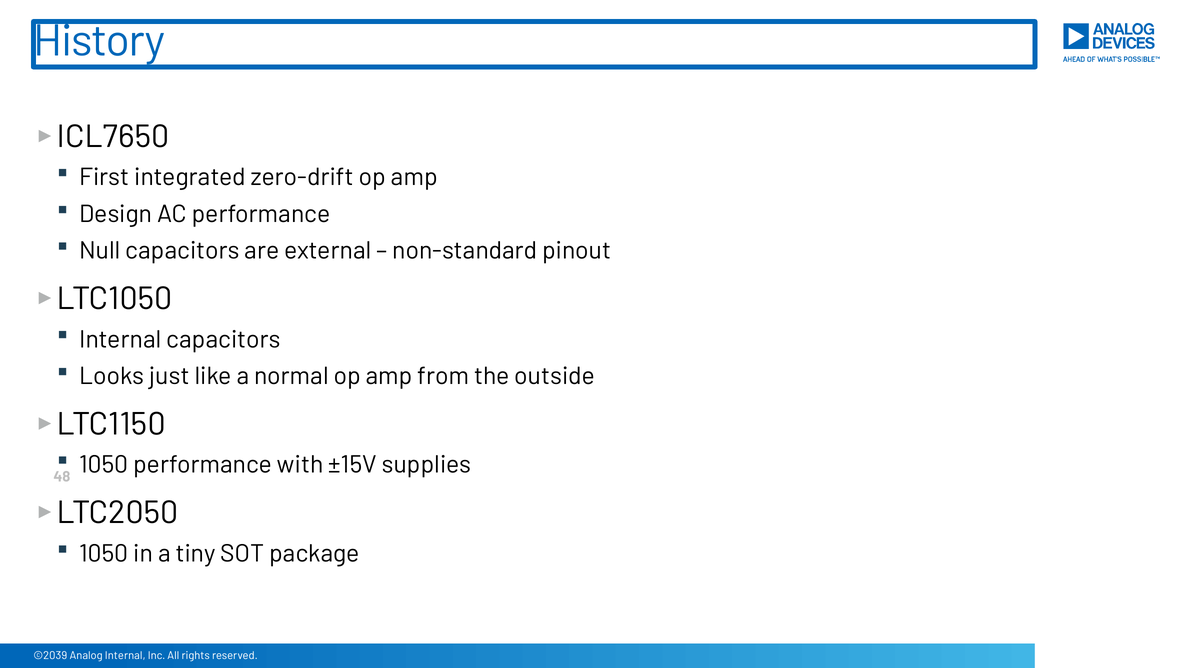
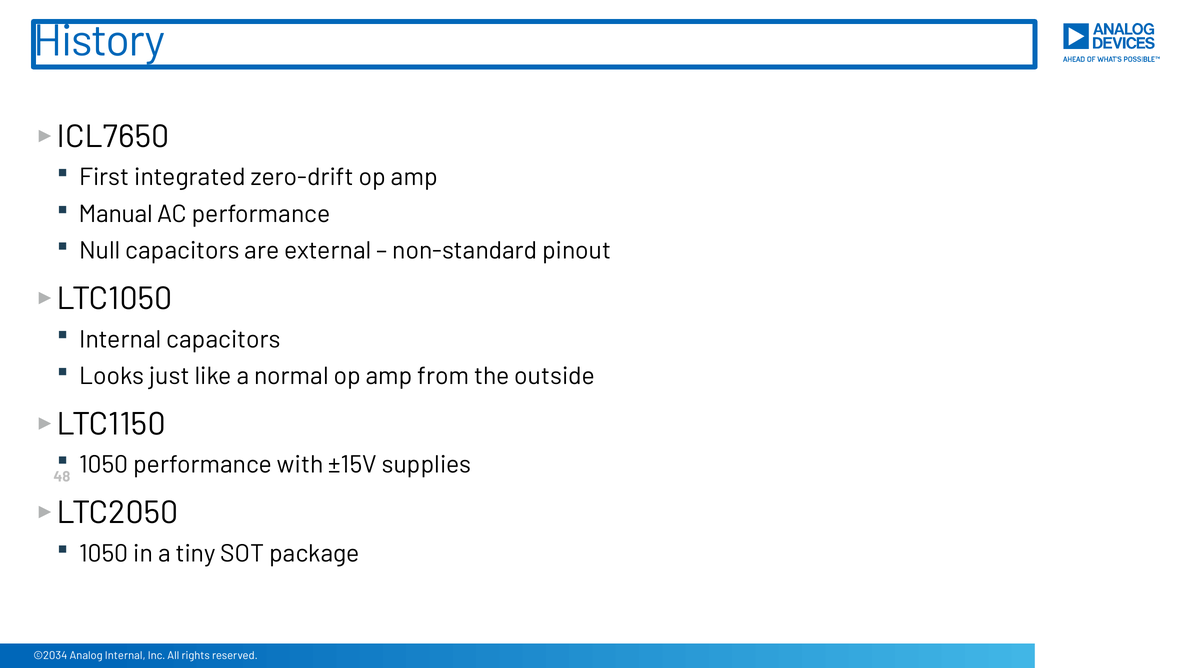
Design: Design -> Manual
©2039: ©2039 -> ©2034
